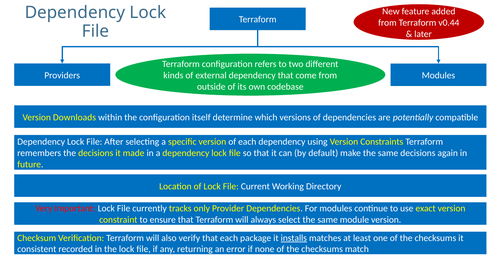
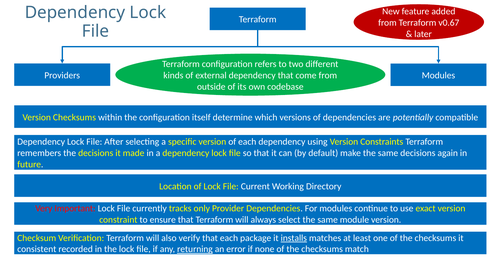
v0.44: v0.44 -> v0.67
Version Downloads: Downloads -> Checksums
returning underline: none -> present
